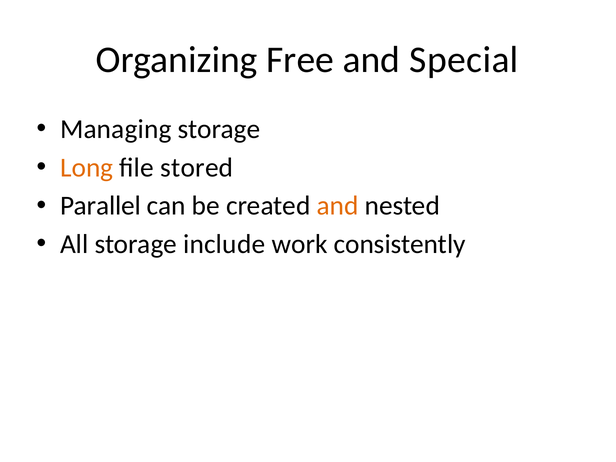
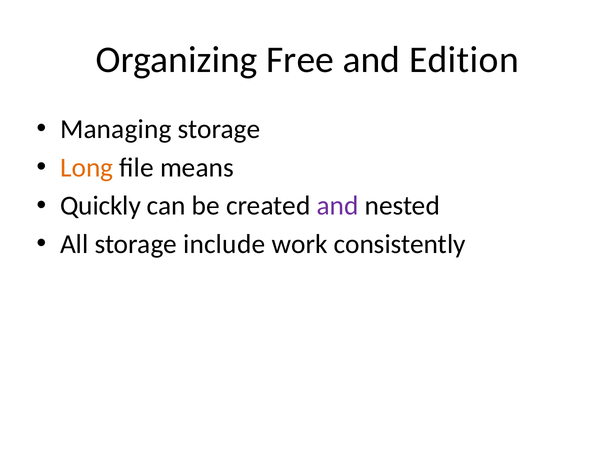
Special: Special -> Edition
stored: stored -> means
Parallel: Parallel -> Quickly
and at (338, 206) colour: orange -> purple
